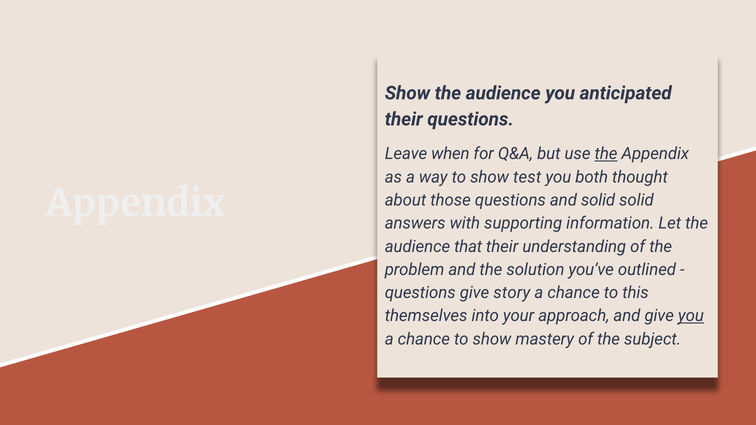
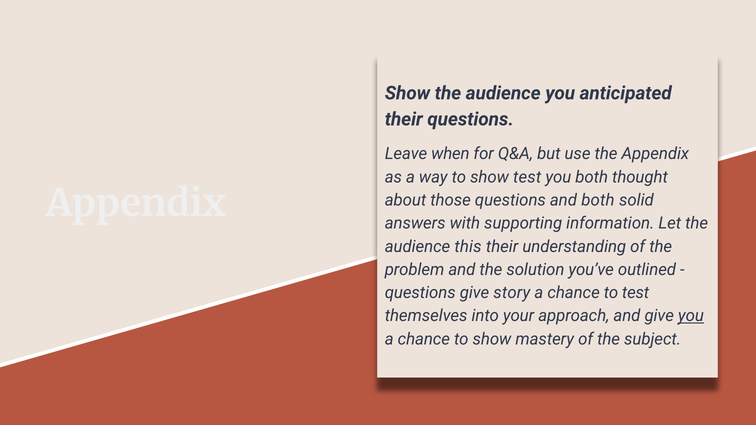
the at (606, 154) underline: present -> none
and solid: solid -> both
that: that -> this
to this: this -> test
